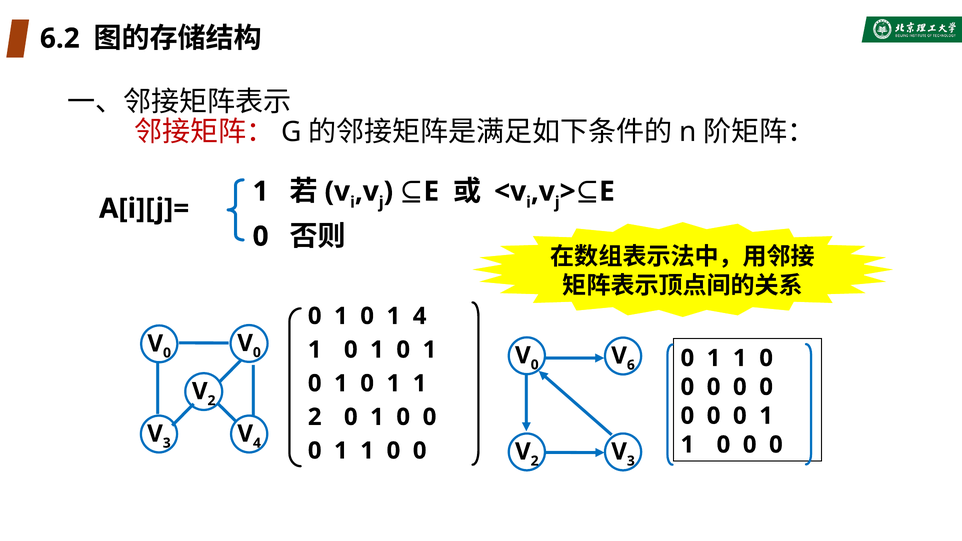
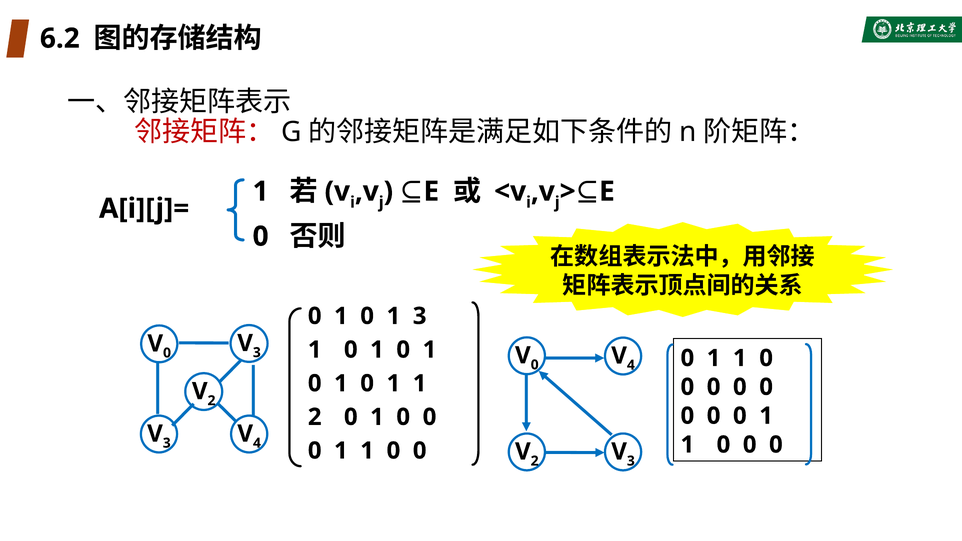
1 4: 4 -> 3
0 at (257, 353): 0 -> 3
6 at (631, 365): 6 -> 4
